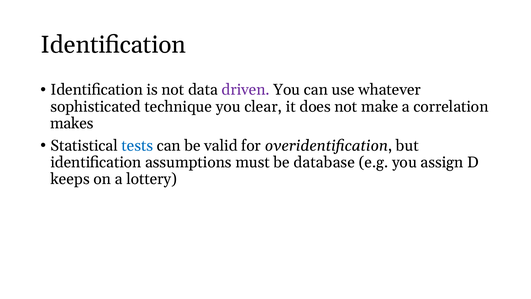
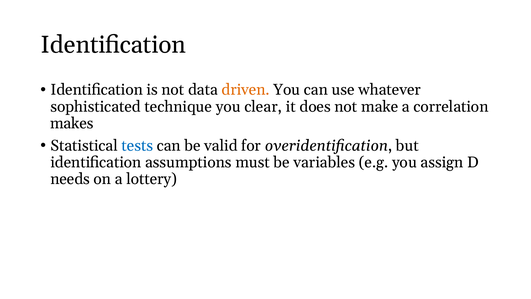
driven colour: purple -> orange
database: database -> variables
keeps: keeps -> needs
